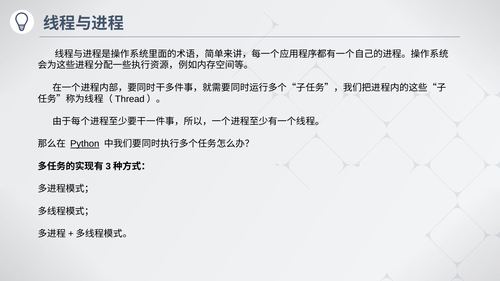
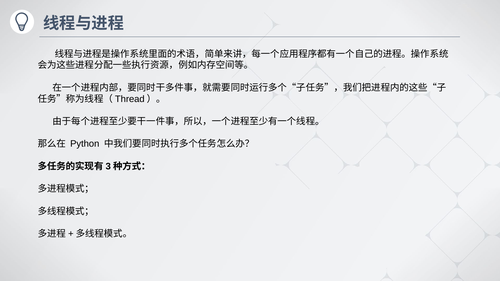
Python underline: present -> none
